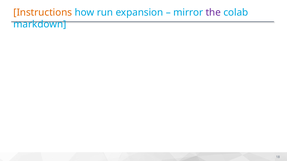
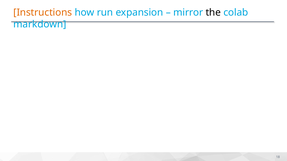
the colour: purple -> black
